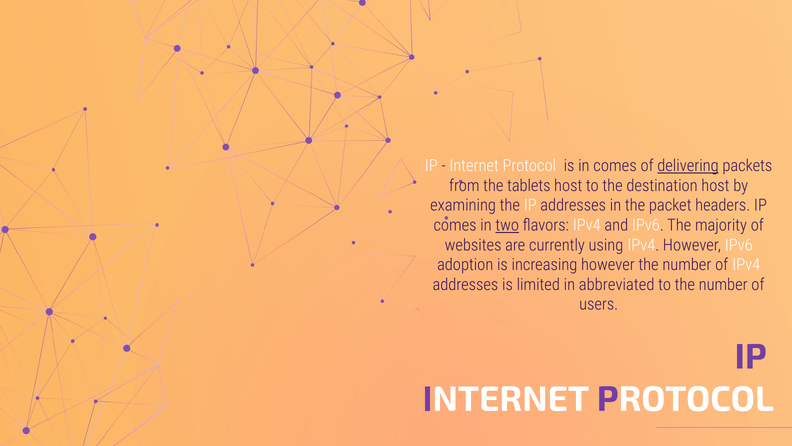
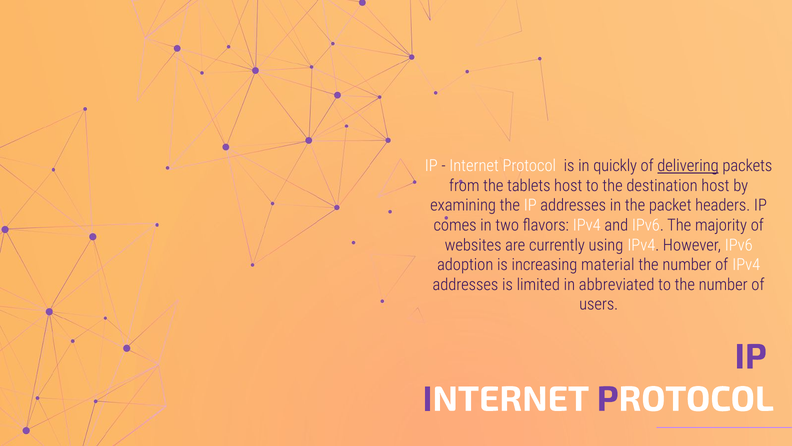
in comes: comes -> quickly
two underline: present -> none
increasing however: however -> material
